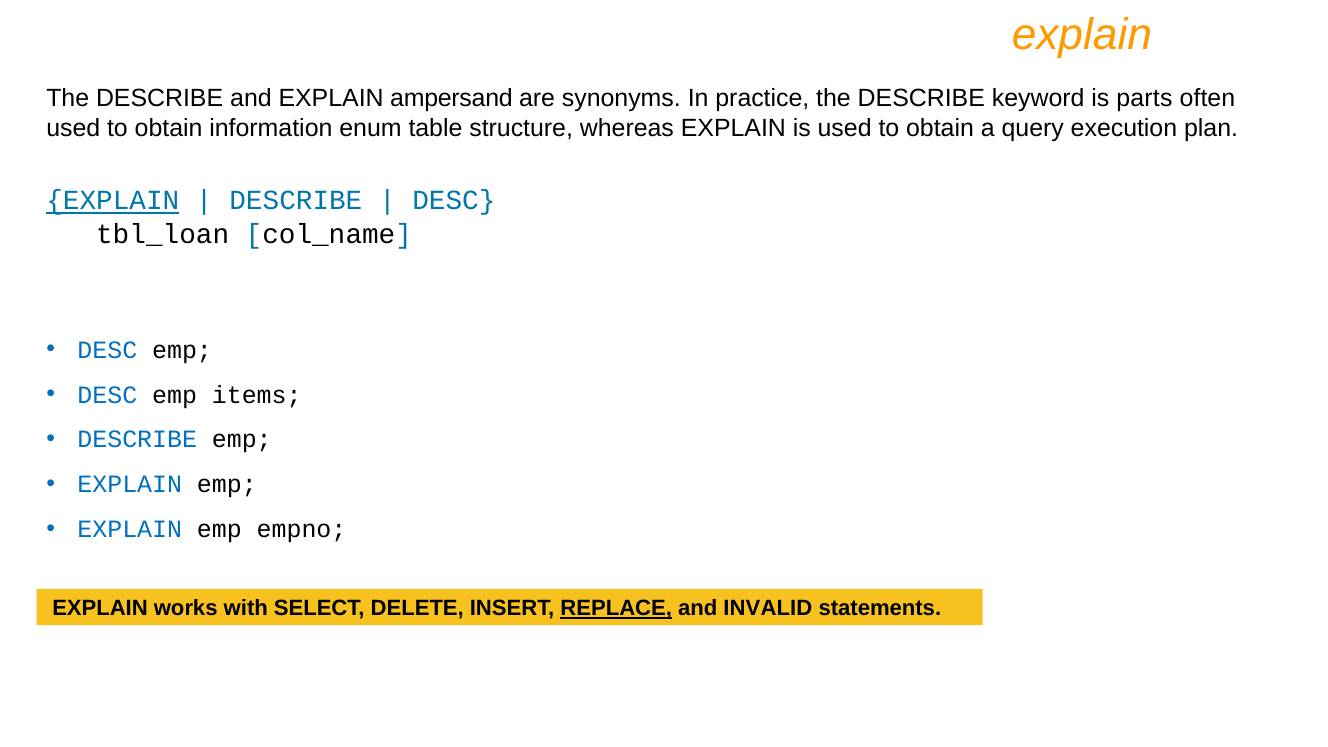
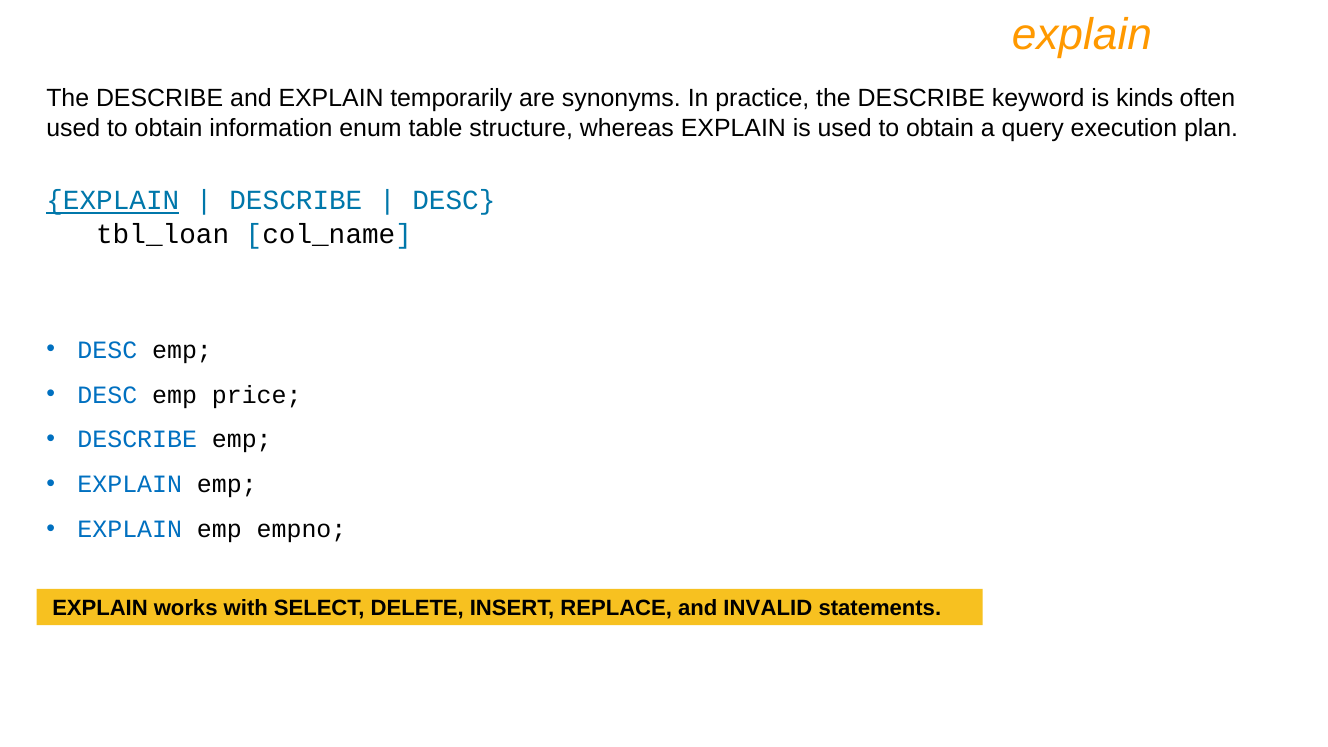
ampersand: ampersand -> temporarily
parts: parts -> kinds
items: items -> price
REPLACE underline: present -> none
